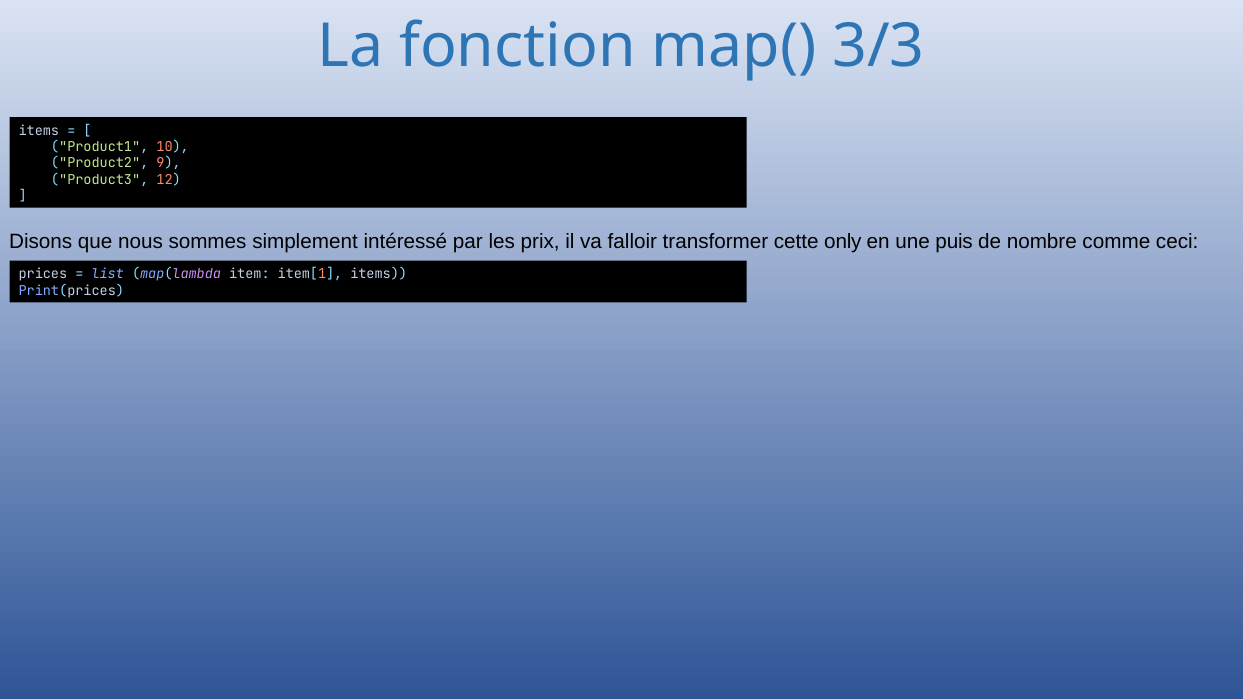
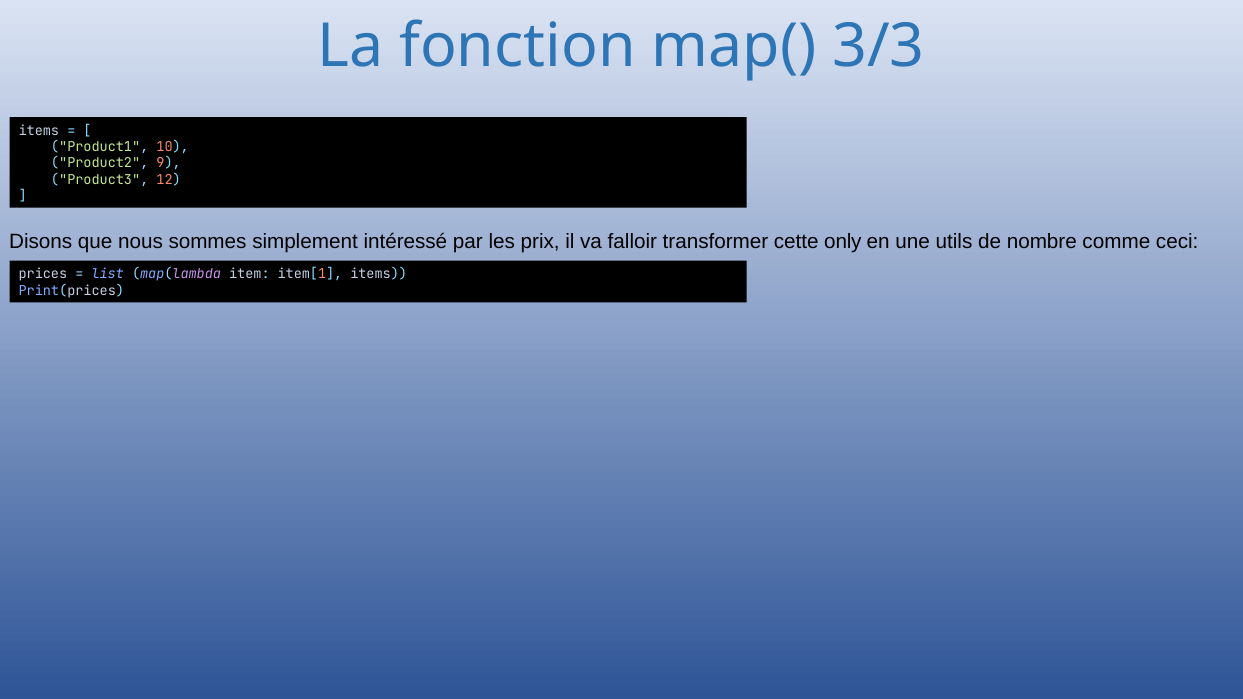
puis: puis -> utils
